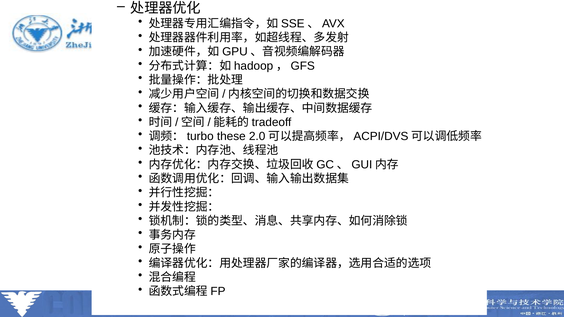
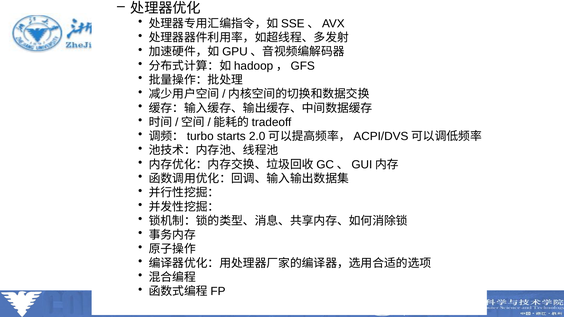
these: these -> starts
